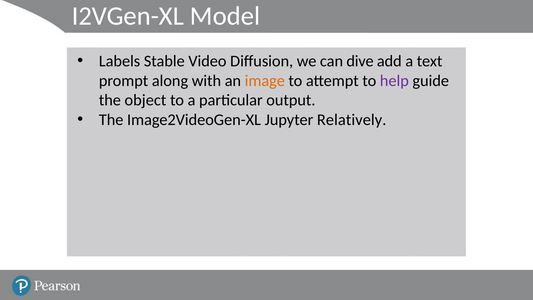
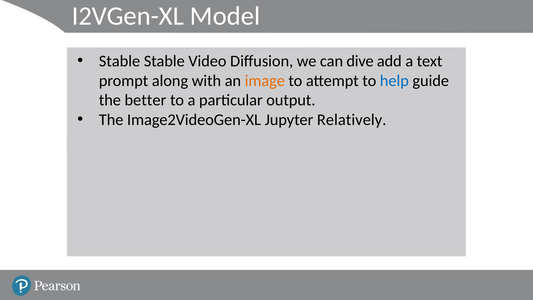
Labels at (120, 61): Labels -> Stable
help colour: purple -> blue
object: object -> better
